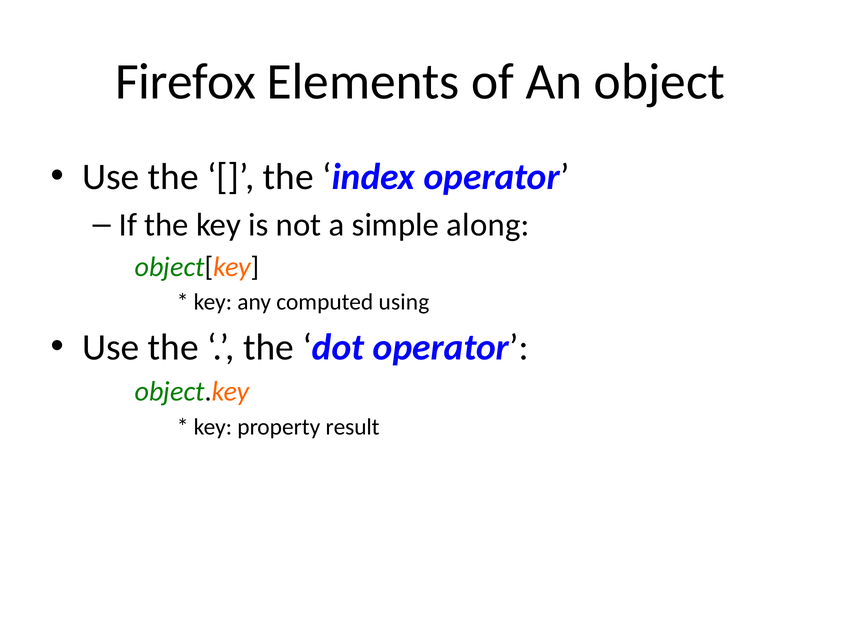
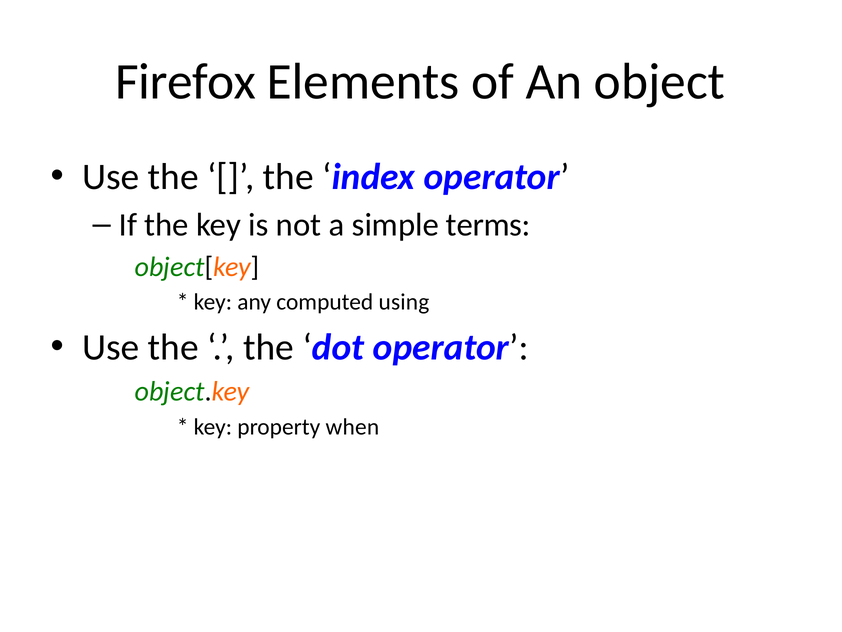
along: along -> terms
result: result -> when
